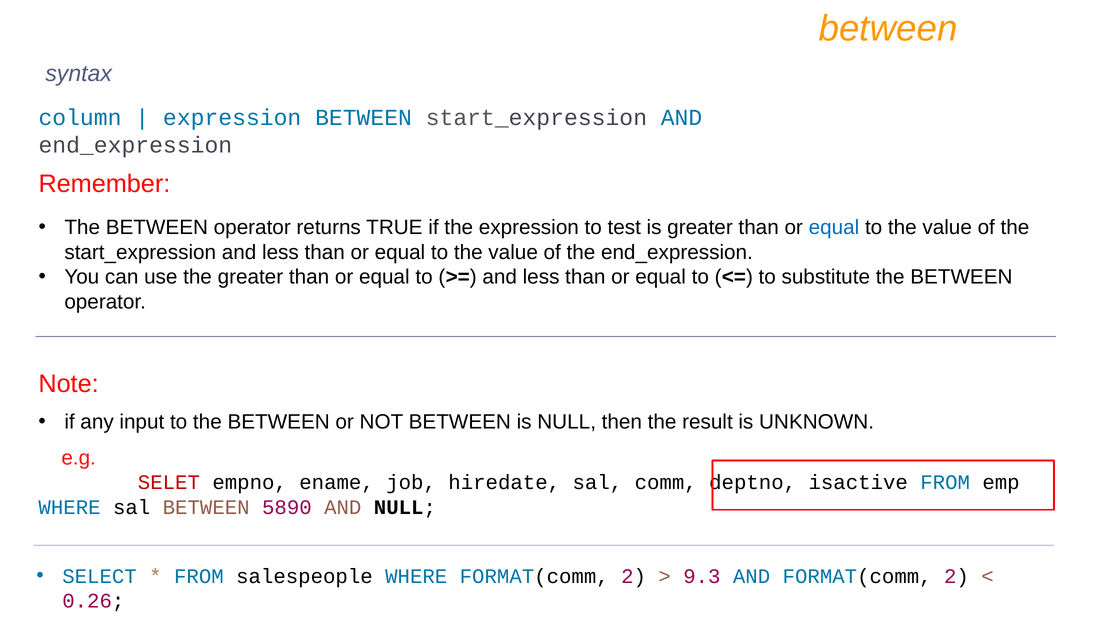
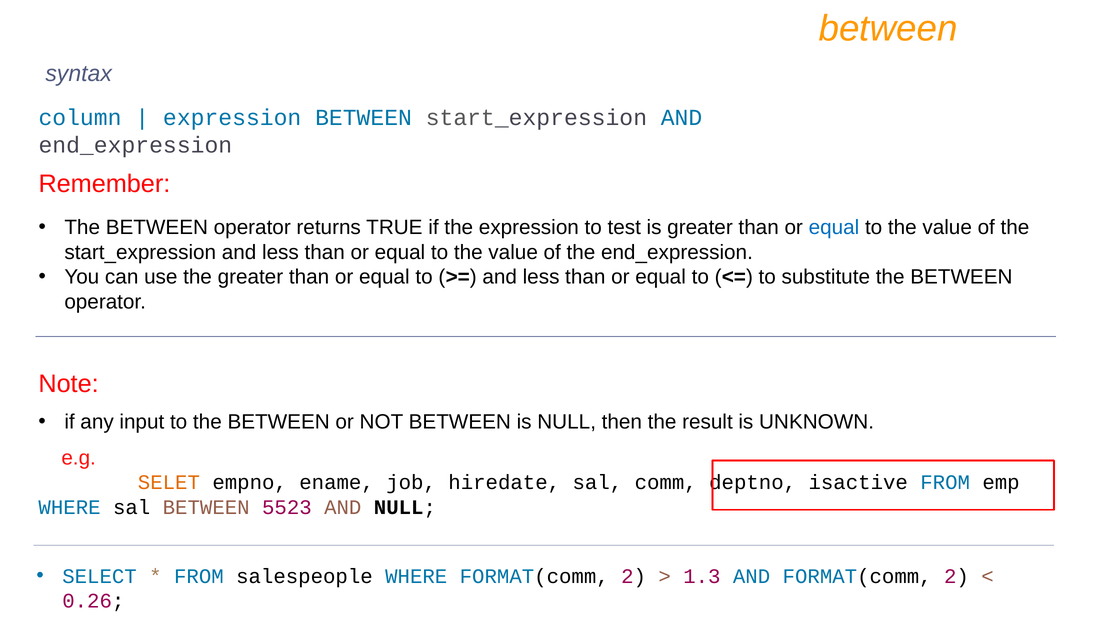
SELET colour: red -> orange
5890: 5890 -> 5523
9.3: 9.3 -> 1.3
